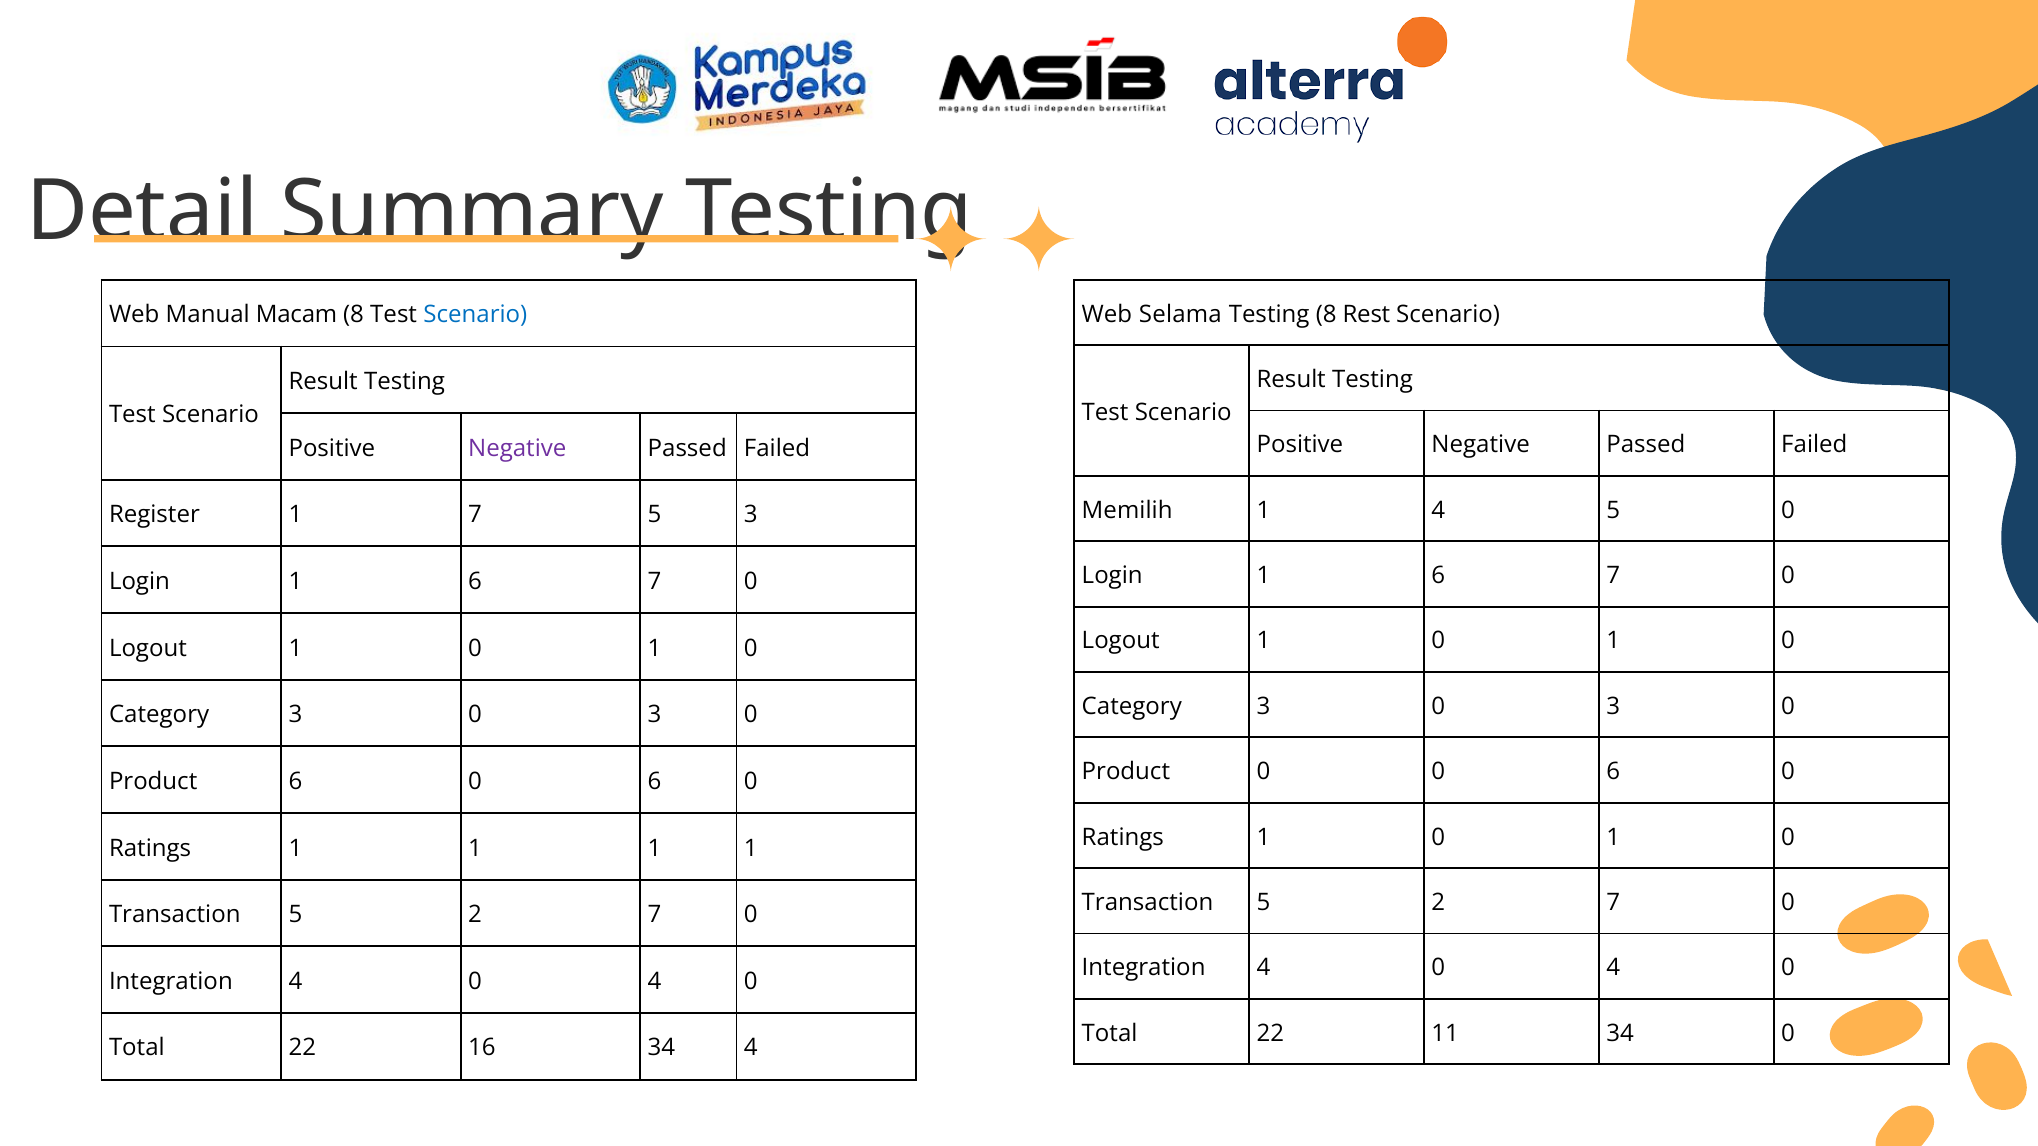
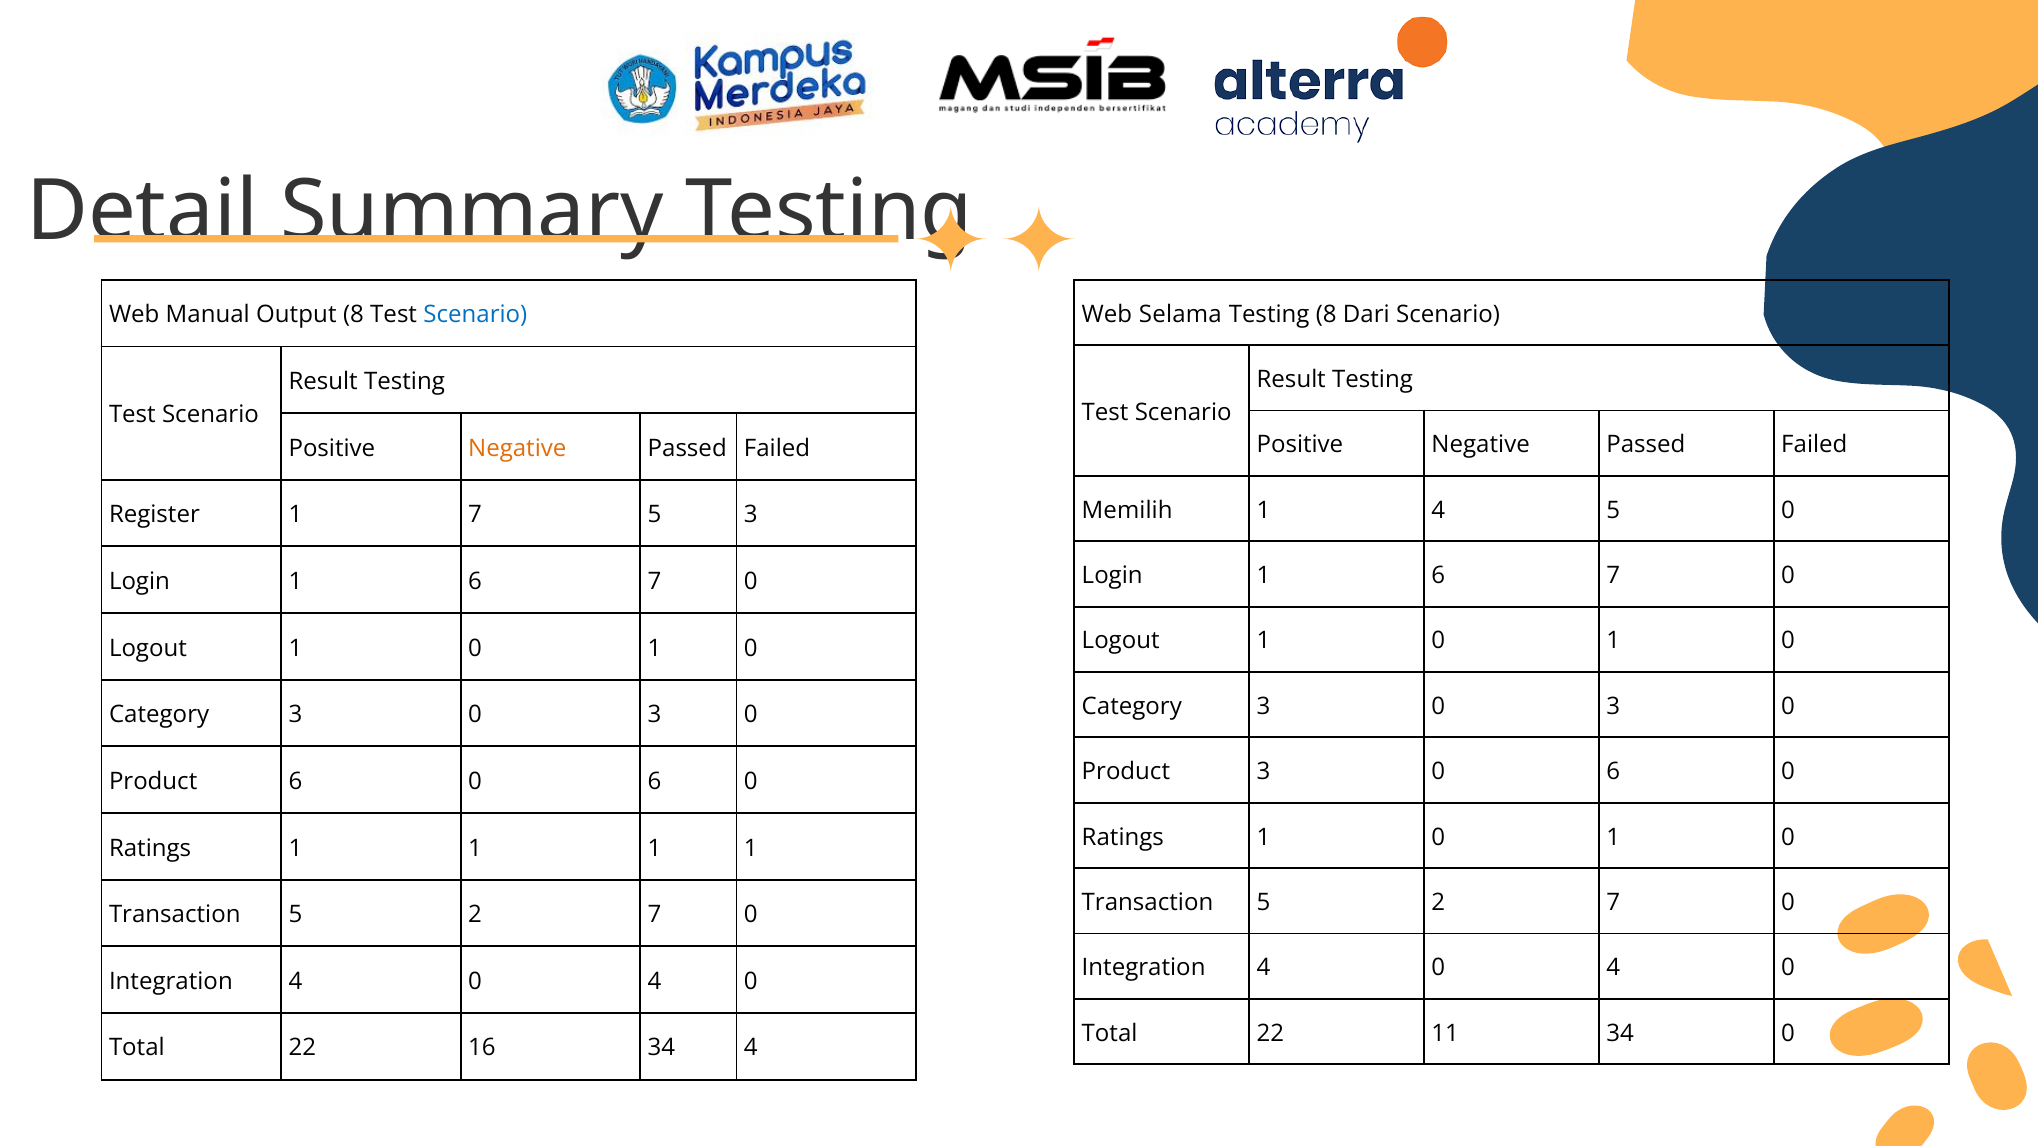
Rest: Rest -> Dari
Macam: Macam -> Output
Negative at (517, 448) colour: purple -> orange
Product 0: 0 -> 3
